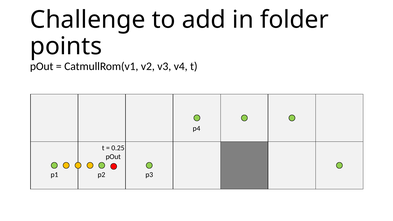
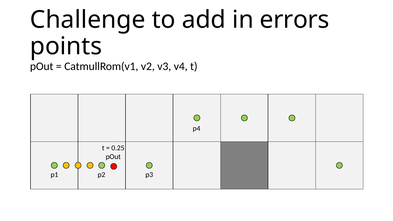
folder: folder -> errors
